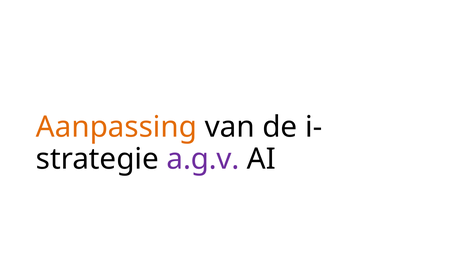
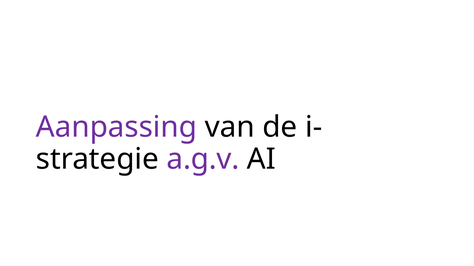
Aanpassing colour: orange -> purple
